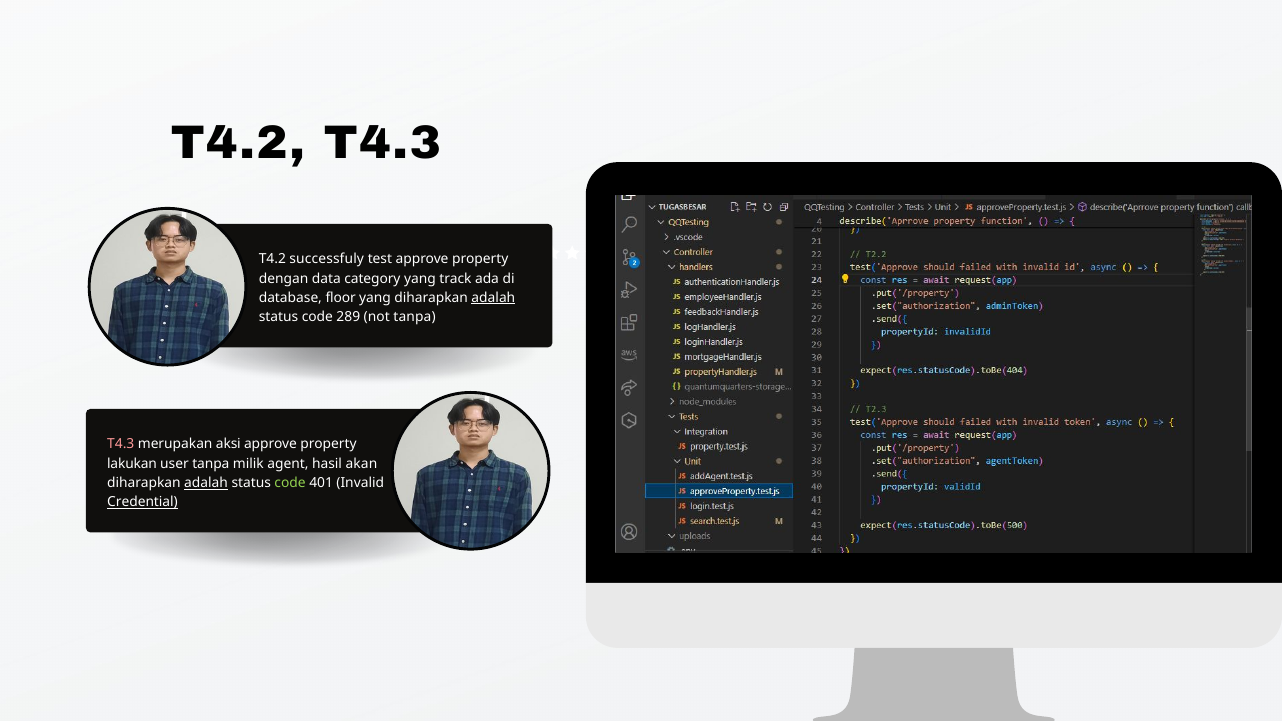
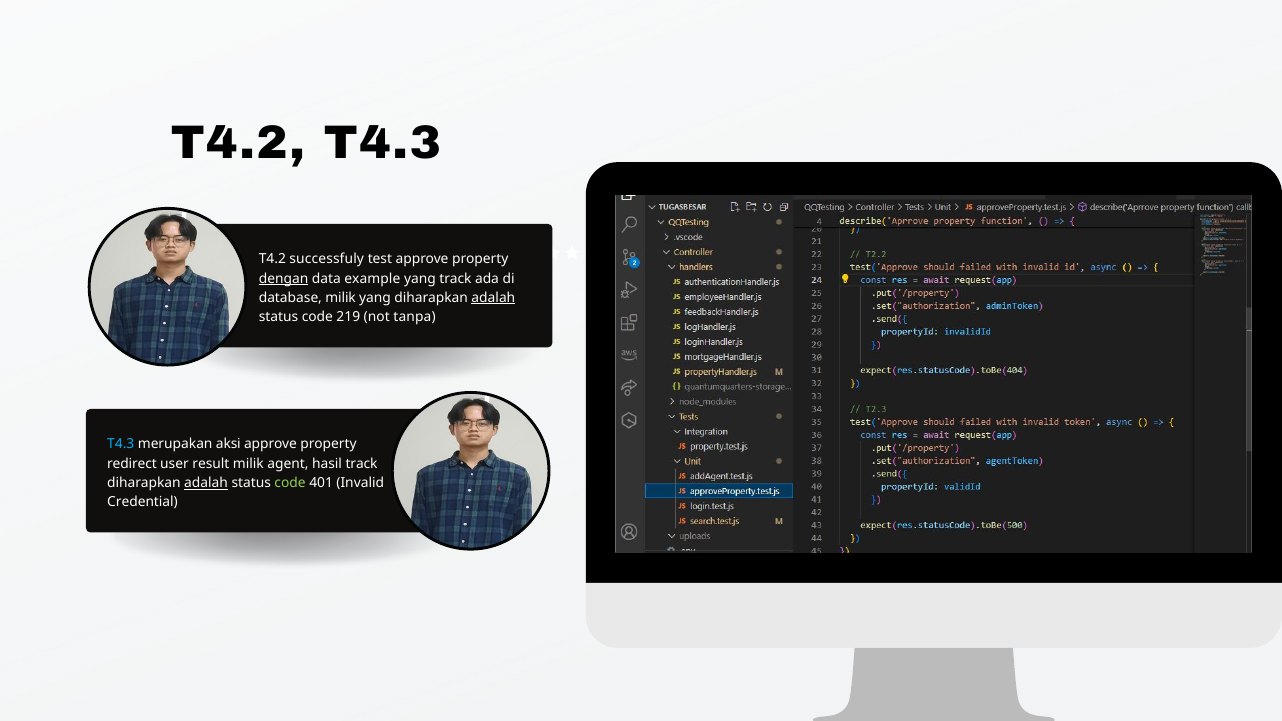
dengan underline: none -> present
category: category -> example
database floor: floor -> milik
289: 289 -> 219
T4.3 at (121, 444) colour: pink -> light blue
lakukan: lakukan -> redirect
user tanpa: tanpa -> result
hasil akan: akan -> track
Credential underline: present -> none
